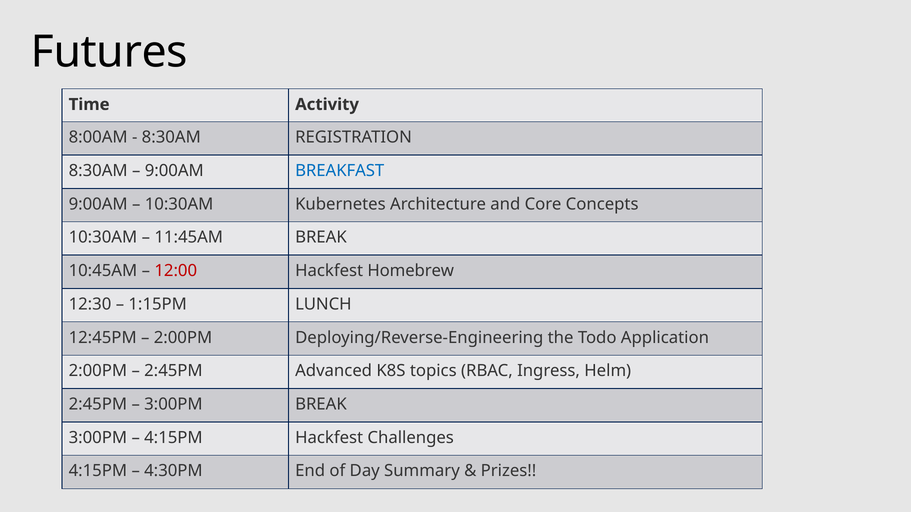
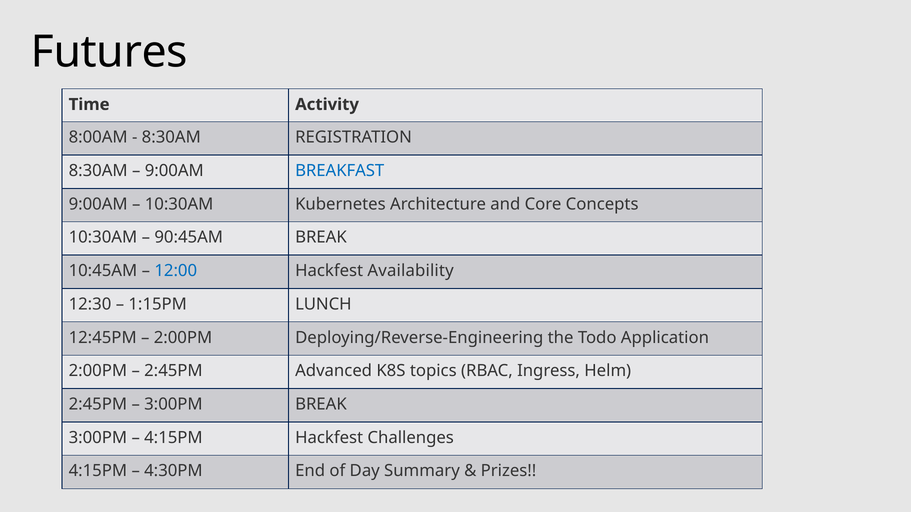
11:45AM: 11:45AM -> 90:45AM
12:00 colour: red -> blue
Homebrew: Homebrew -> Availability
